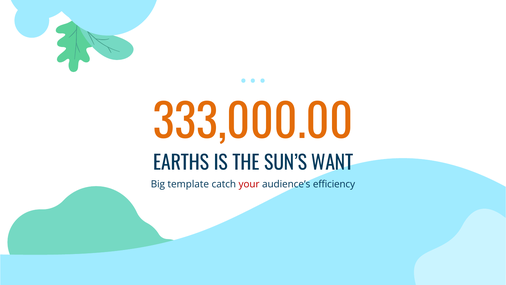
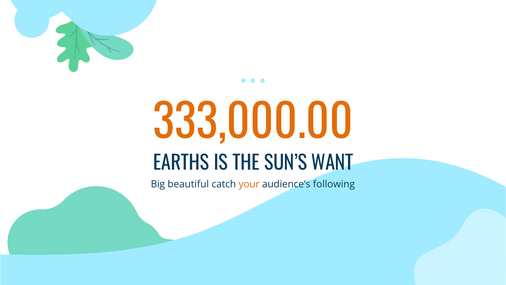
template: template -> beautiful
your colour: red -> orange
efficiency: efficiency -> following
